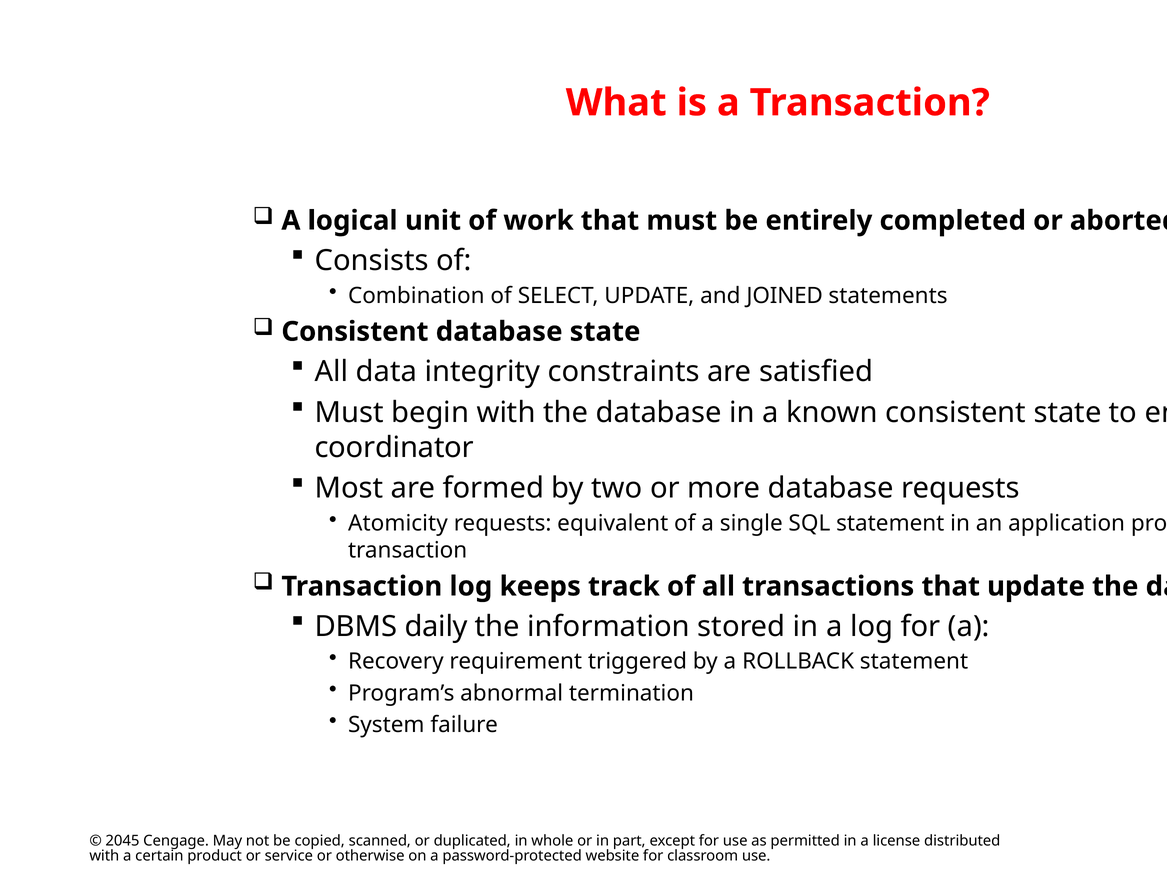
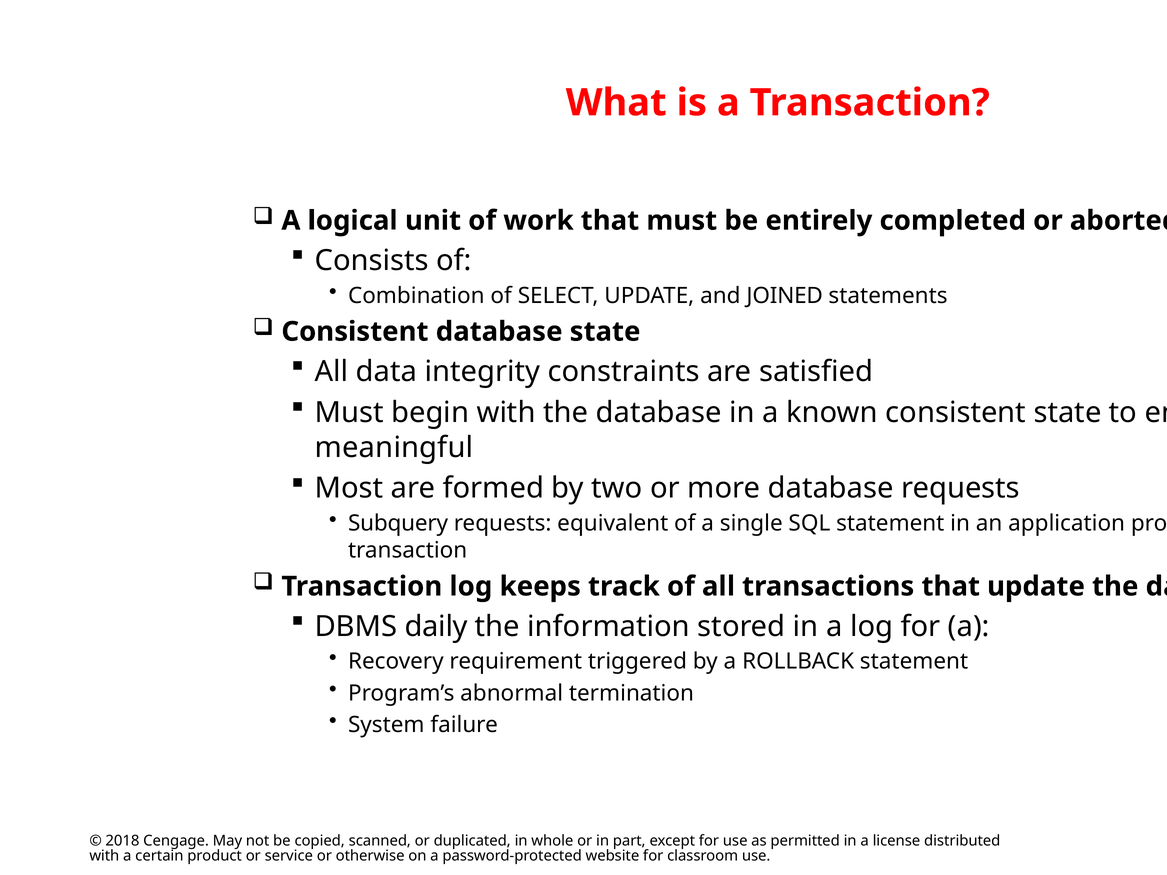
coordinator: coordinator -> meaningful
Atomicity: Atomicity -> Subquery
2045: 2045 -> 2018
